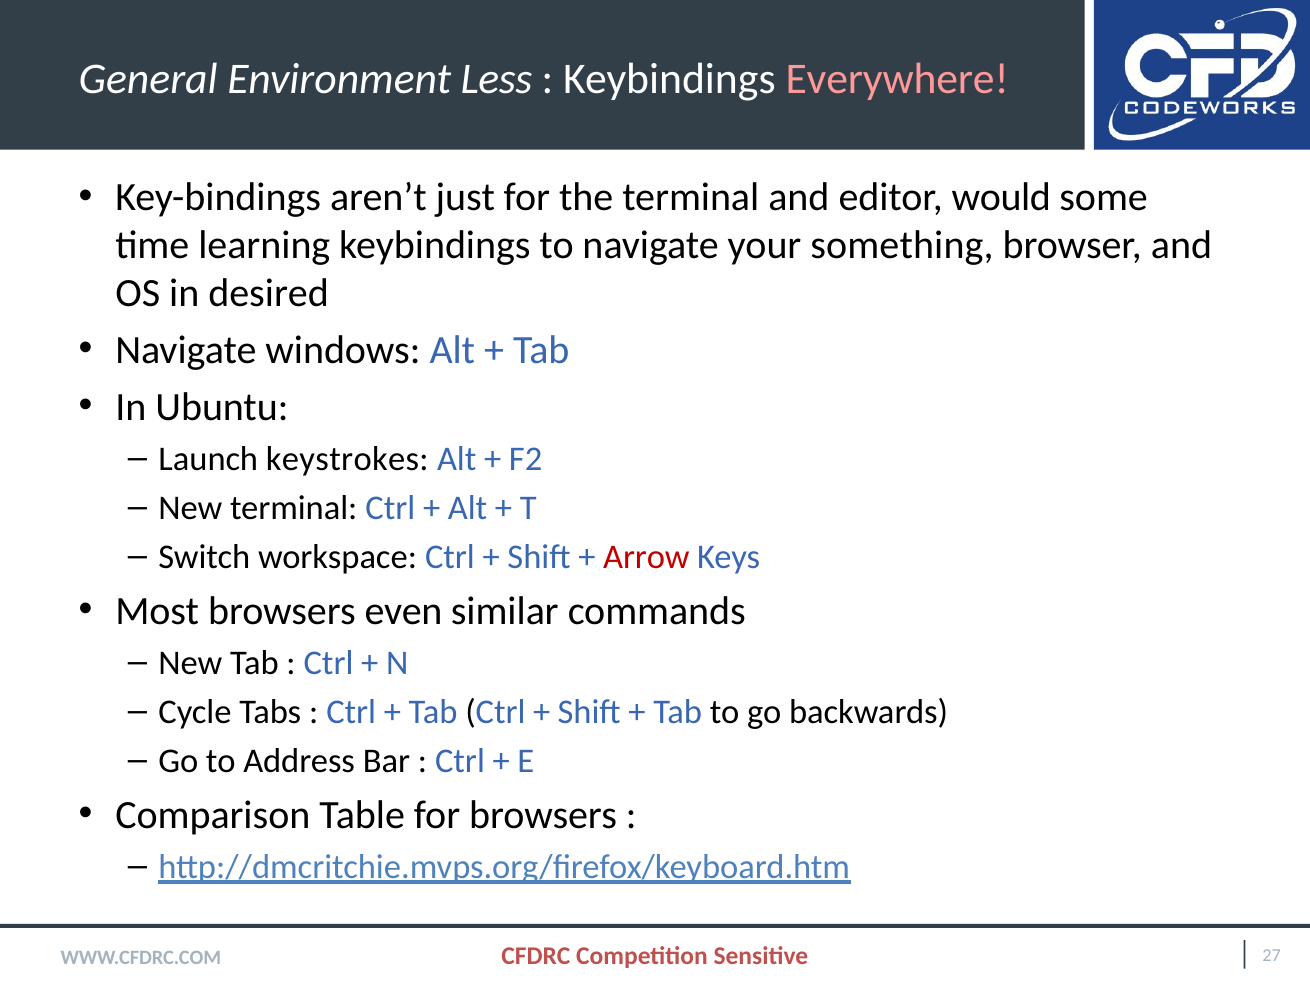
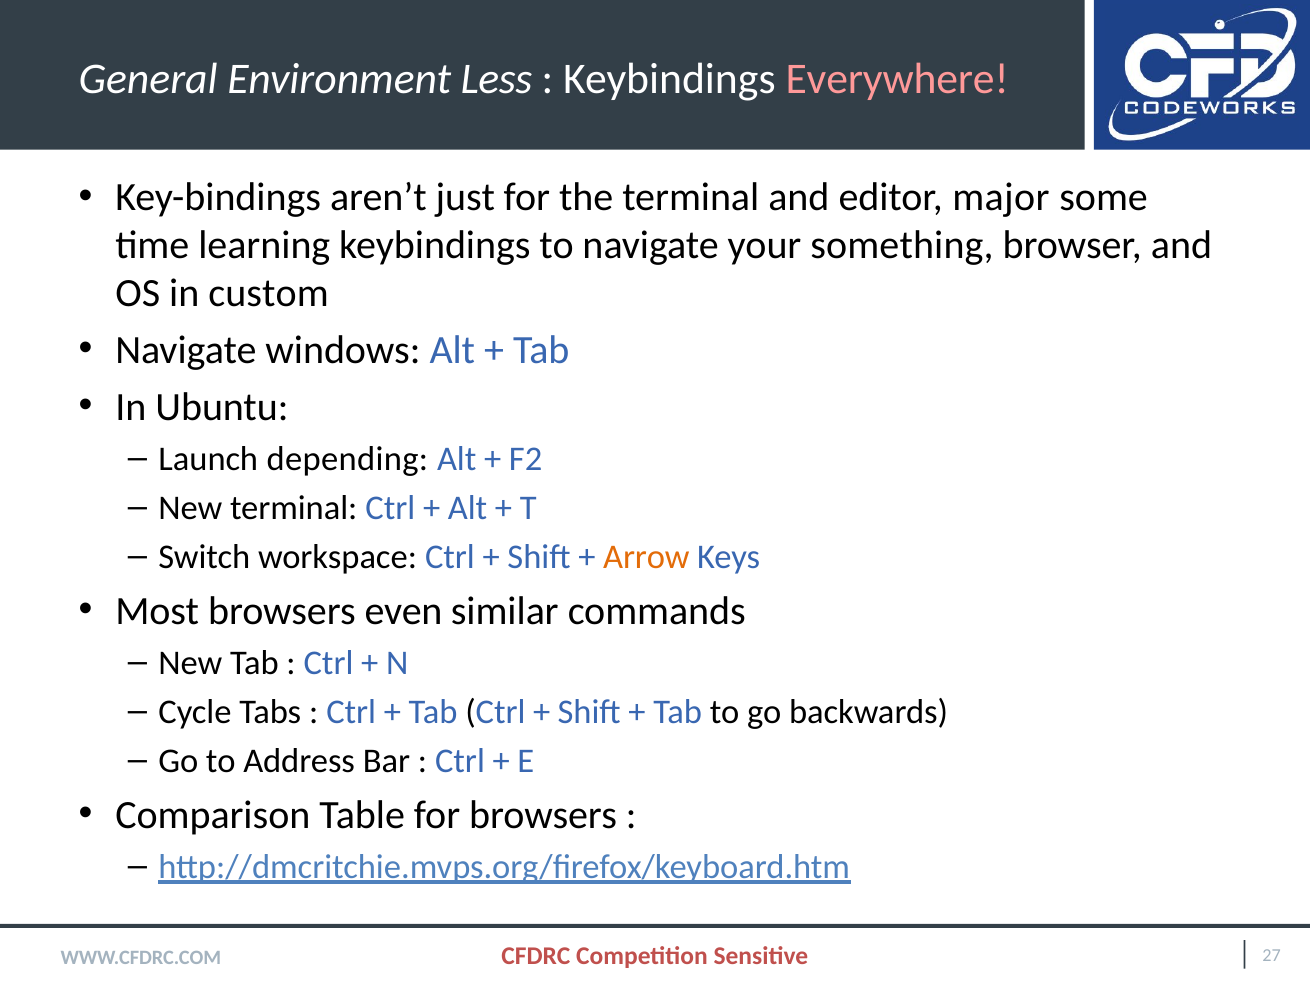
would: would -> major
desired: desired -> custom
keystrokes: keystrokes -> depending
Arrow colour: red -> orange
